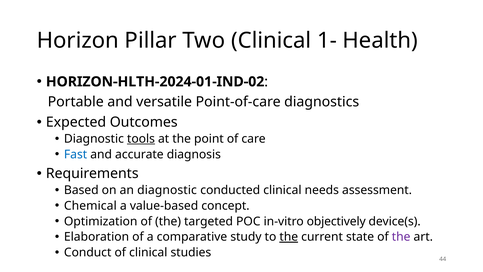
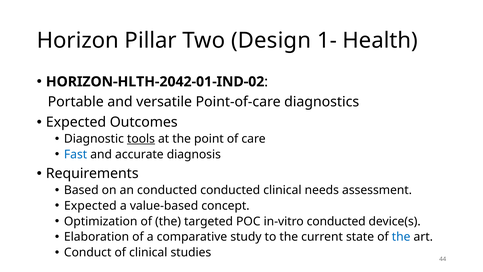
Two Clinical: Clinical -> Design
HORIZON-HLTH-2024-01-IND-02: HORIZON-HLTH-2024-01-IND-02 -> HORIZON-HLTH-2042-01-IND-02
an diagnostic: diagnostic -> conducted
Chemical at (90, 206): Chemical -> Expected
in-vitro objectively: objectively -> conducted
the at (289, 237) underline: present -> none
the at (401, 237) colour: purple -> blue
